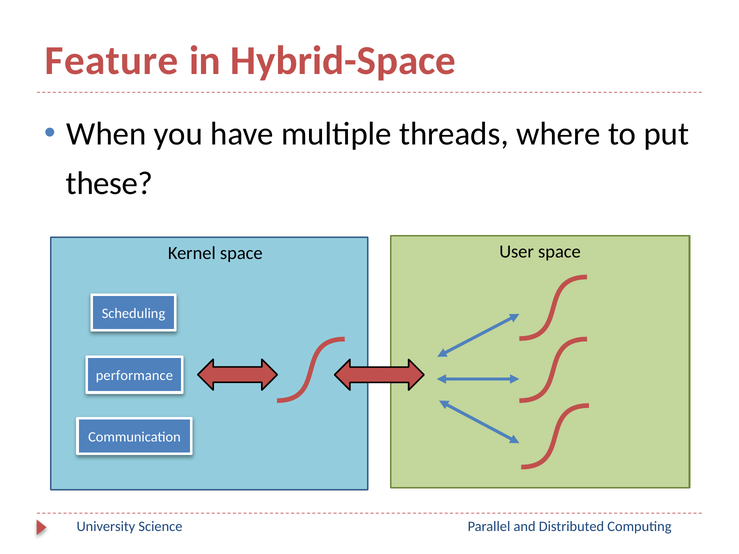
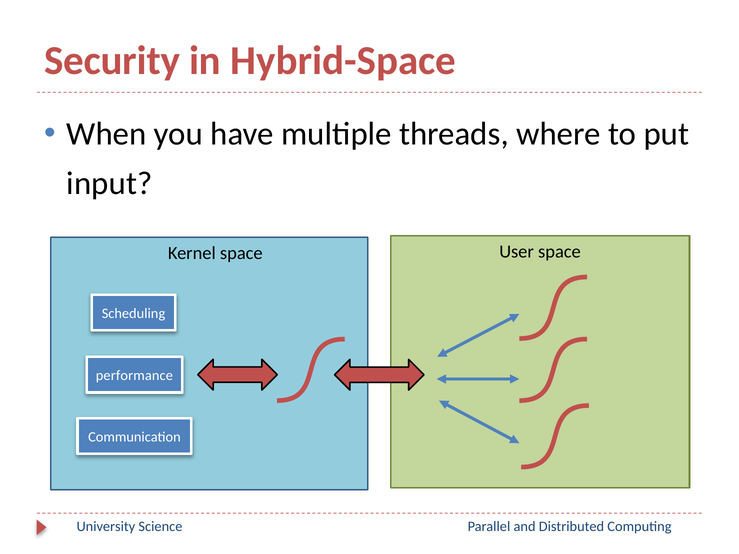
Feature: Feature -> Security
these: these -> input
